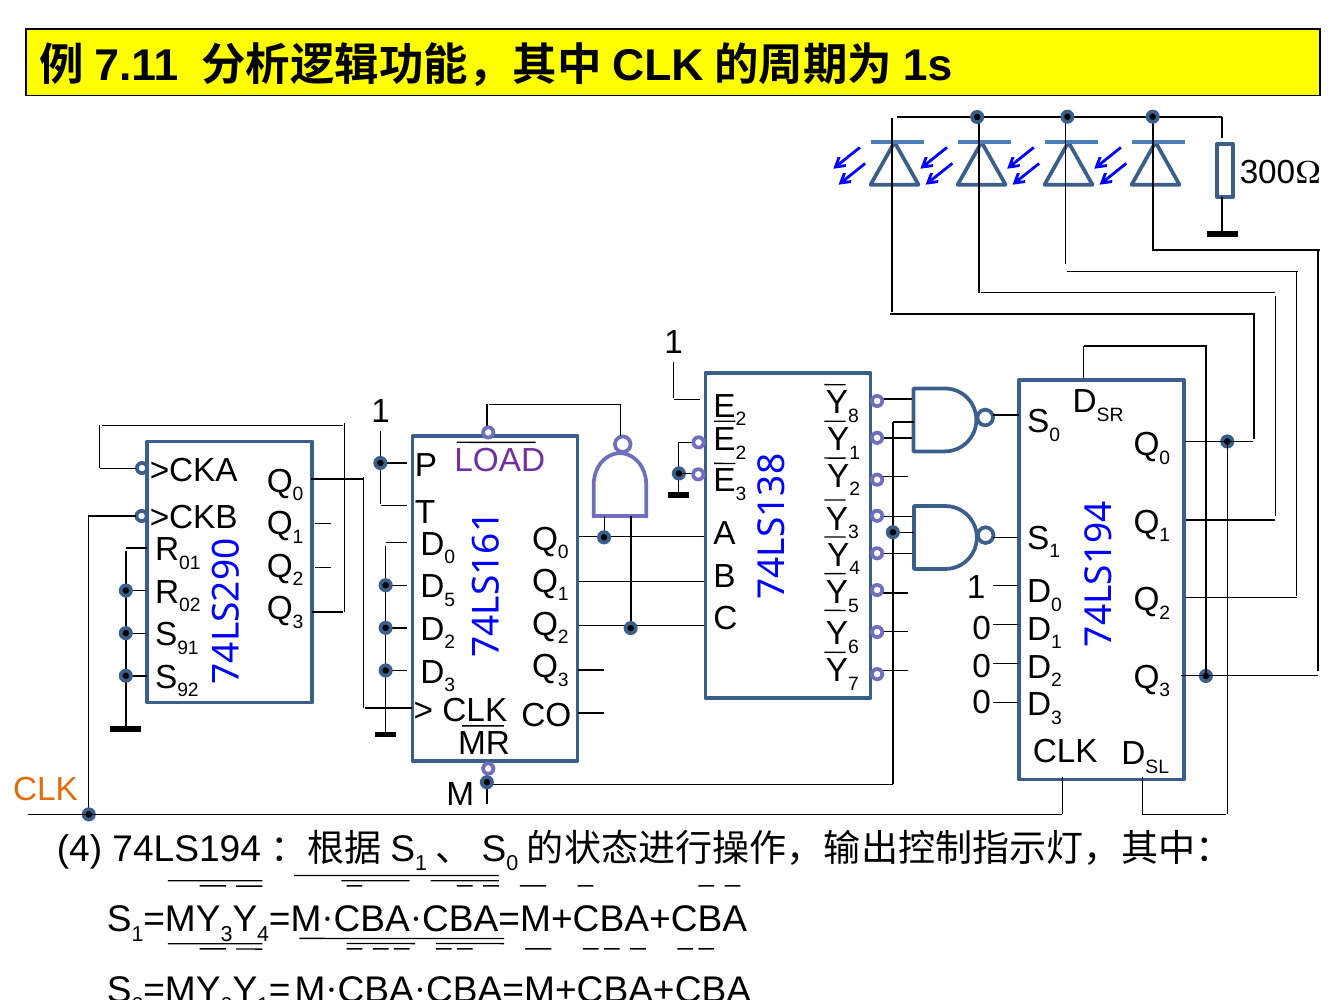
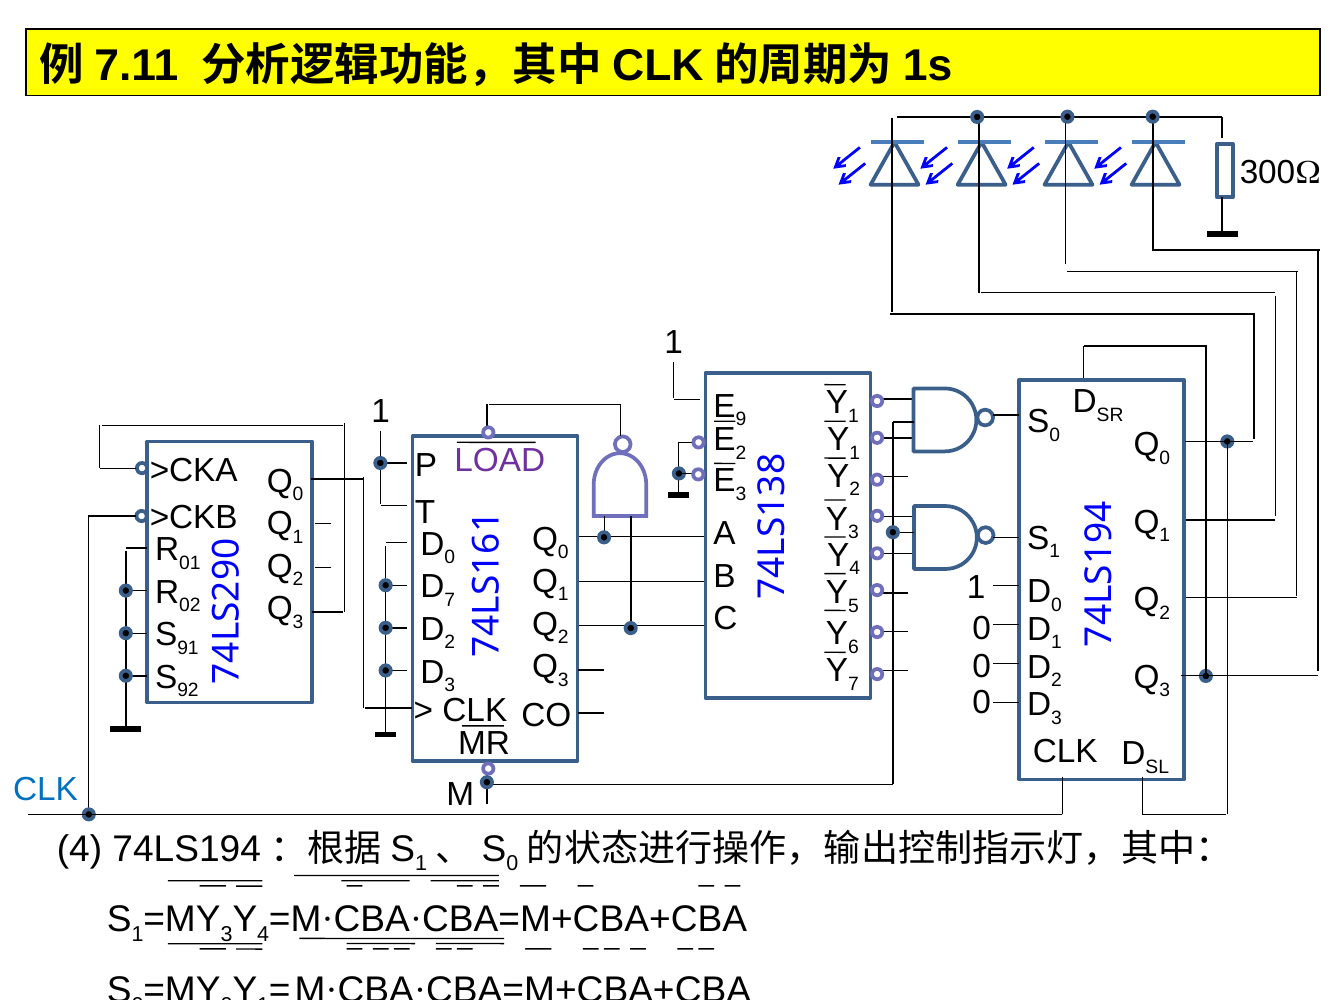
2 at (741, 420): 2 -> 9
8 at (853, 416): 8 -> 1
5 at (450, 600): 5 -> 7
CLK at (45, 790) colour: orange -> blue
